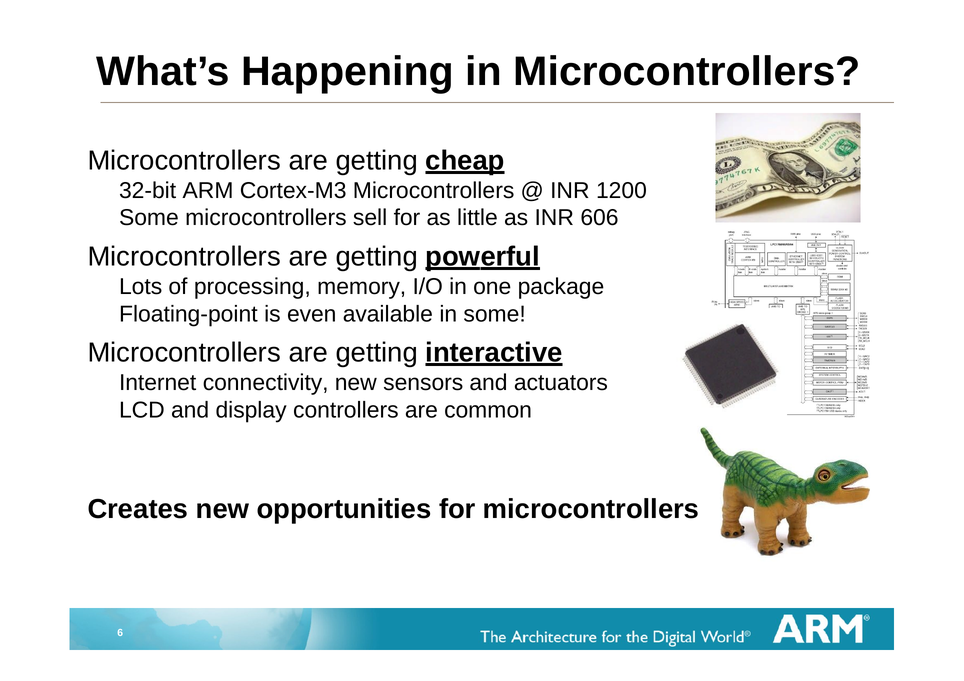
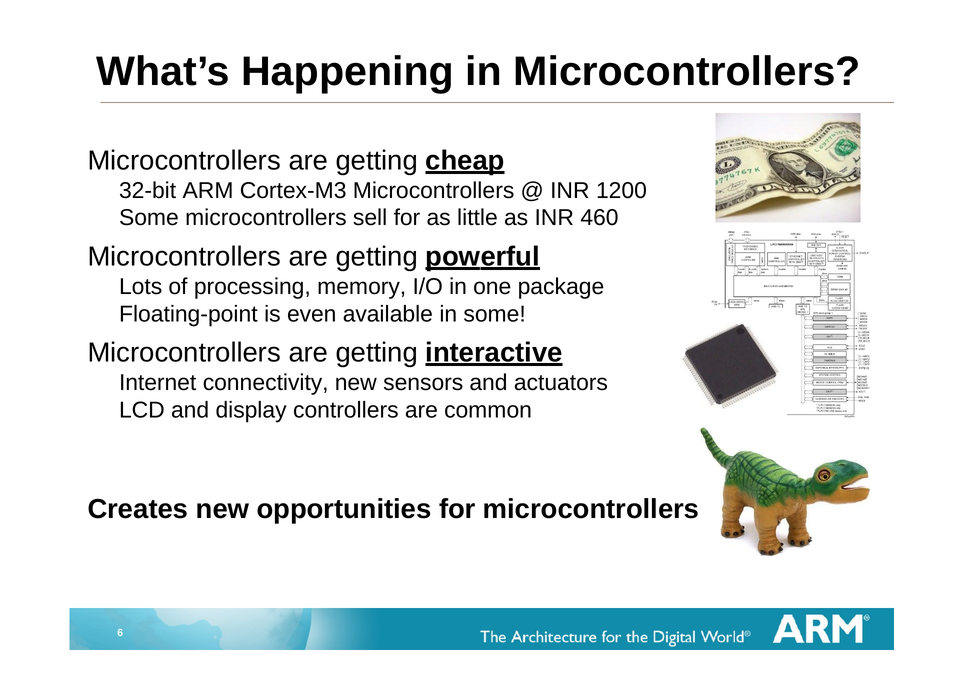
606: 606 -> 460
